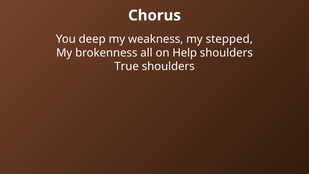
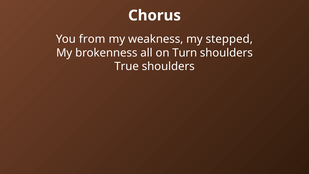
deep: deep -> from
Help: Help -> Turn
